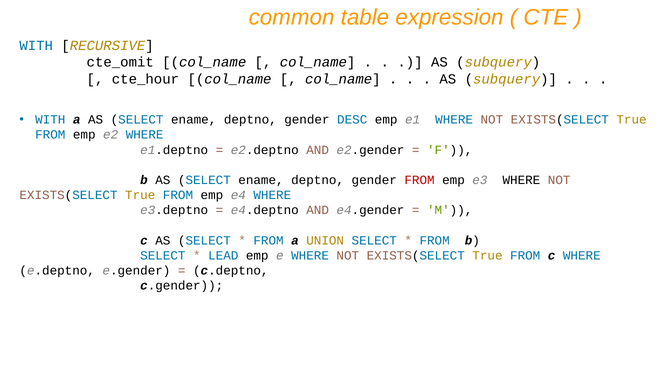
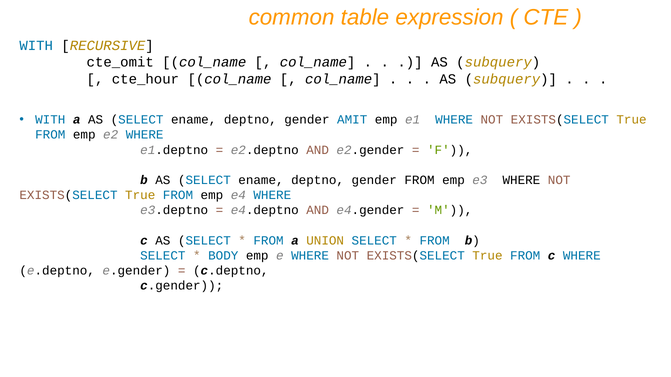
DESC: DESC -> AMIT
FROM at (420, 180) colour: red -> black
LEAD: LEAD -> BODY
